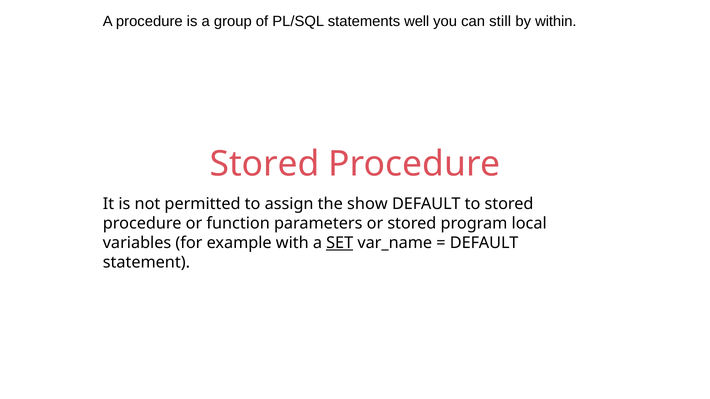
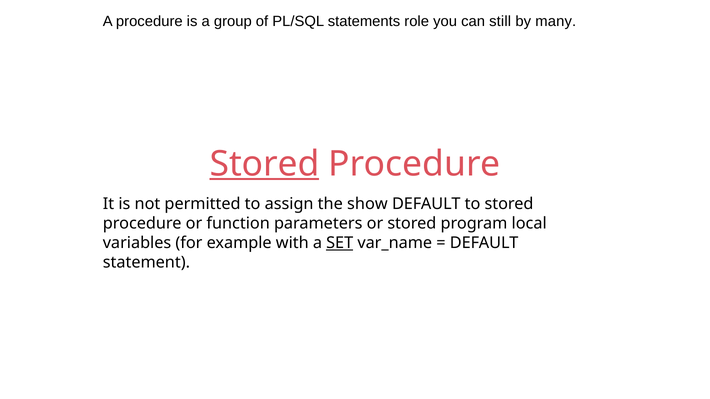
well: well -> role
within: within -> many
Stored at (265, 164) underline: none -> present
